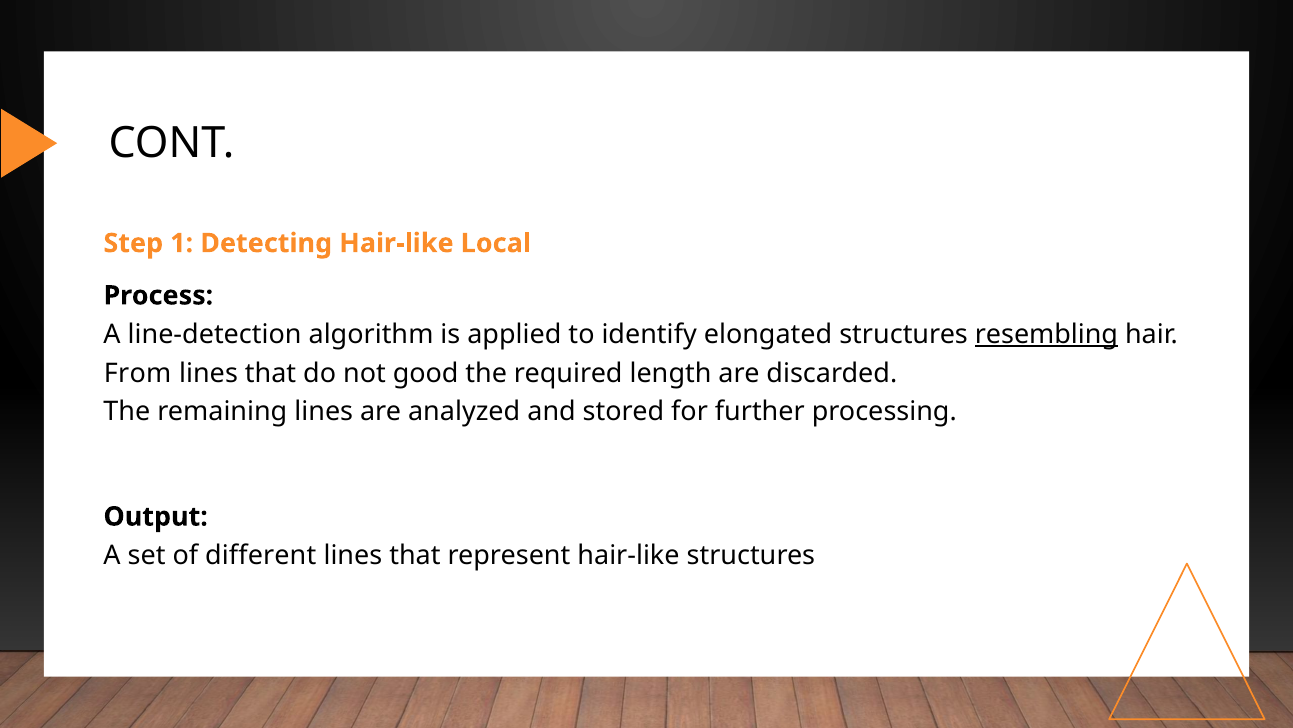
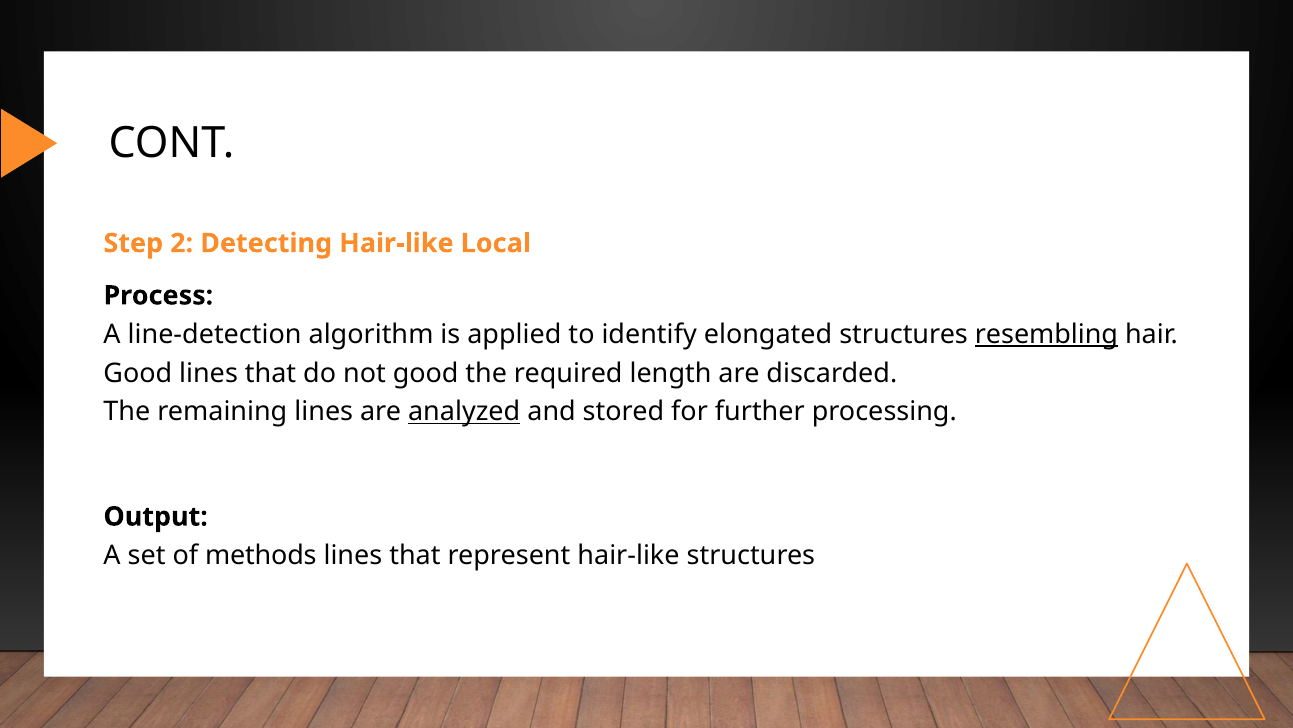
1: 1 -> 2
From at (138, 373): From -> Good
analyzed underline: none -> present
different: different -> methods
